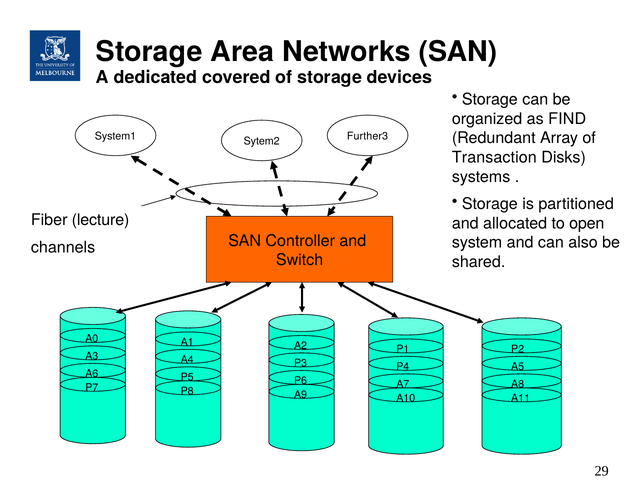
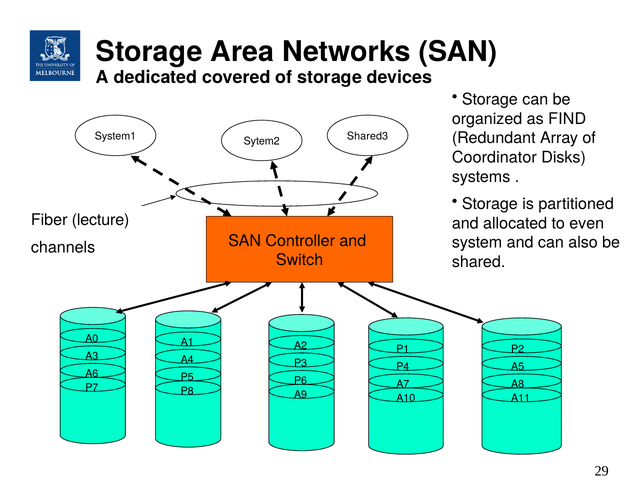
Further3: Further3 -> Shared3
Transaction: Transaction -> Coordinator
open: open -> even
